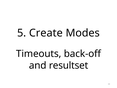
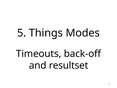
Create: Create -> Things
